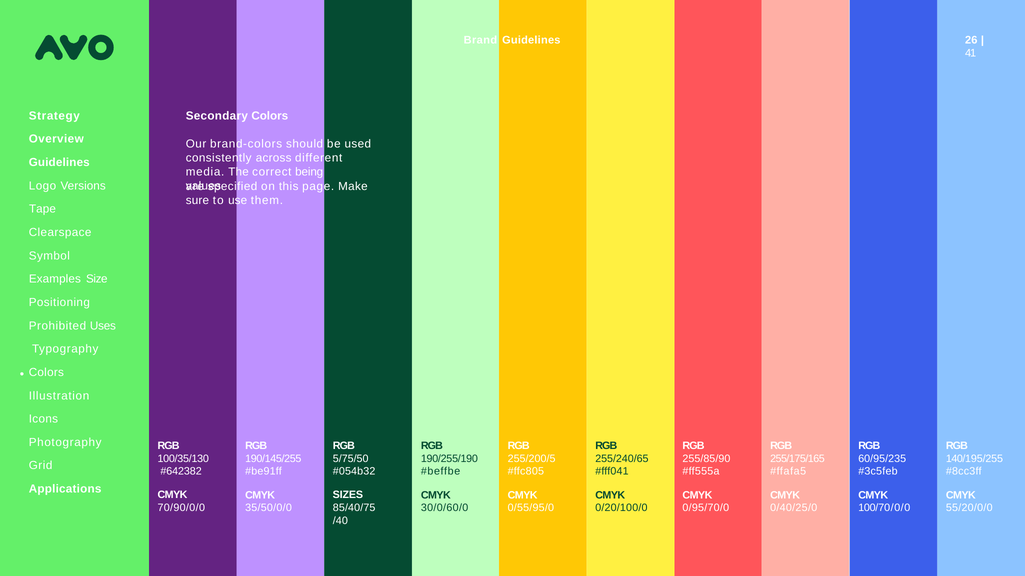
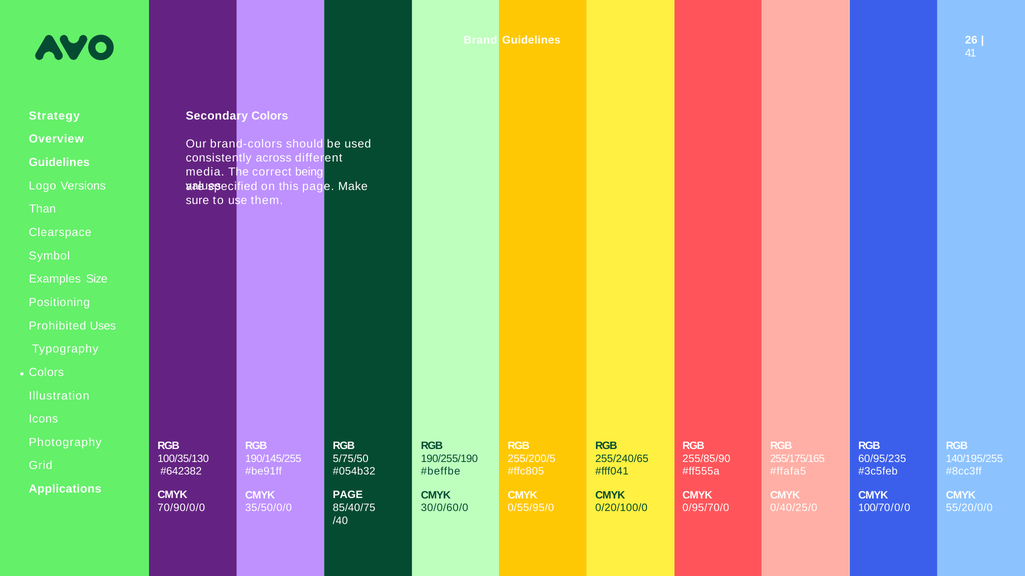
Tape: Tape -> Than
SIZES at (348, 495): SIZES -> PAGE
